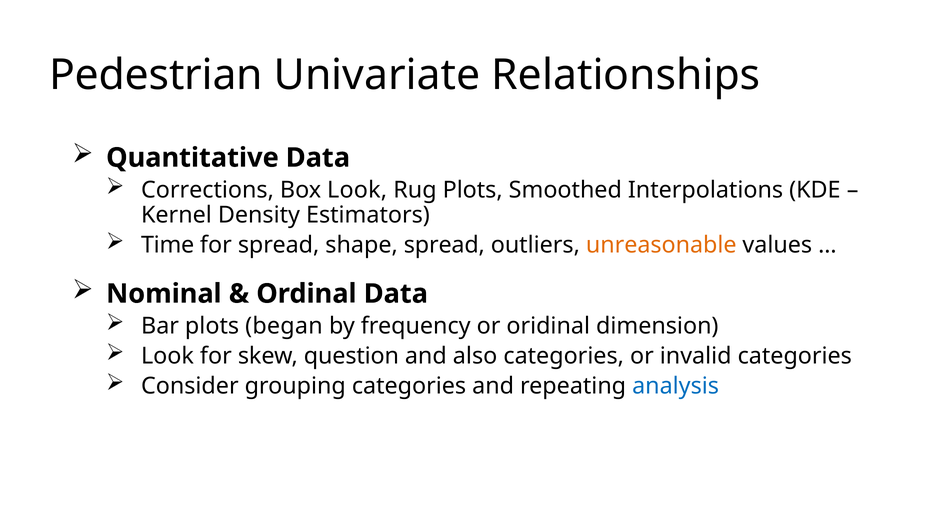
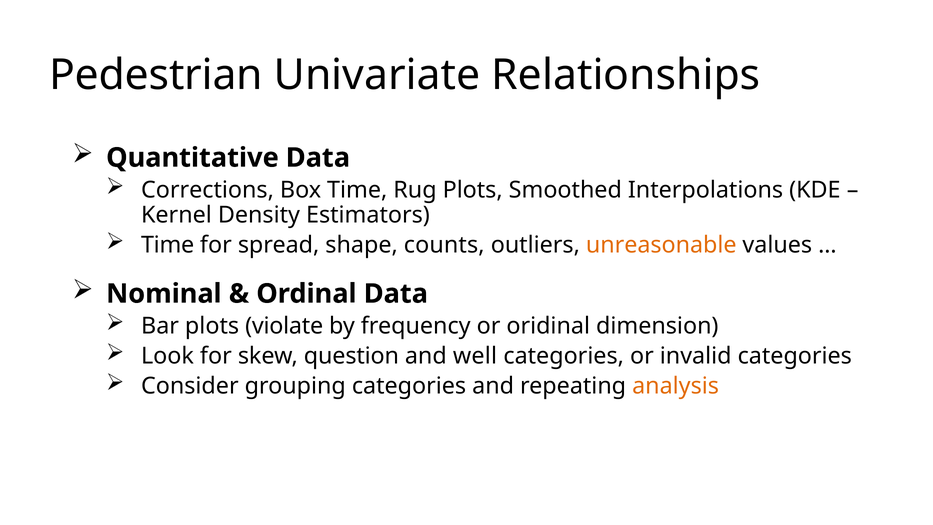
Box Look: Look -> Time
shape spread: spread -> counts
began: began -> violate
also: also -> well
analysis colour: blue -> orange
